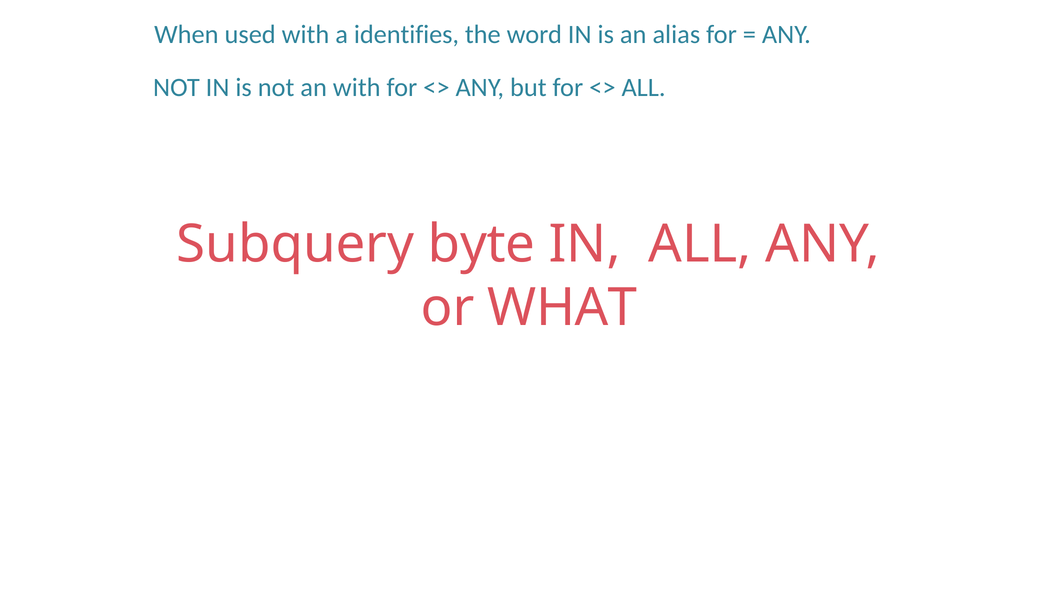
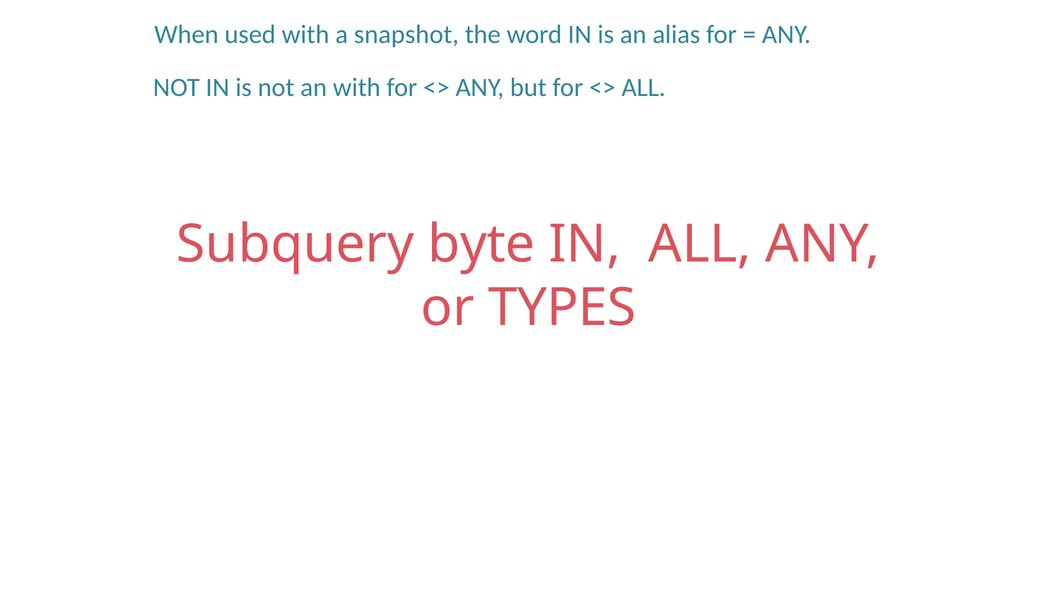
identifies: identifies -> snapshot
WHAT: WHAT -> TYPES
